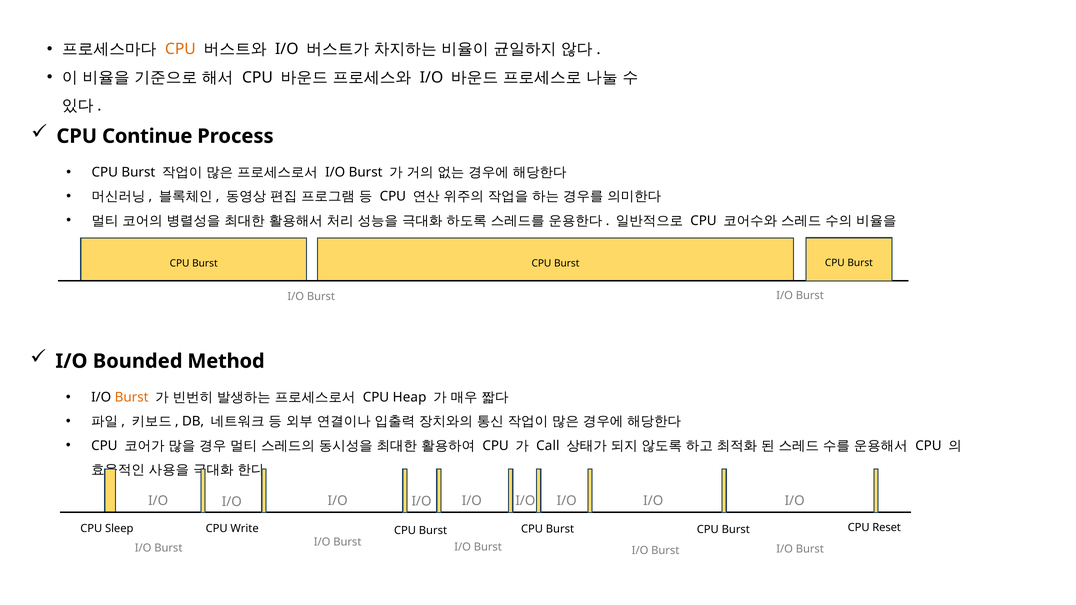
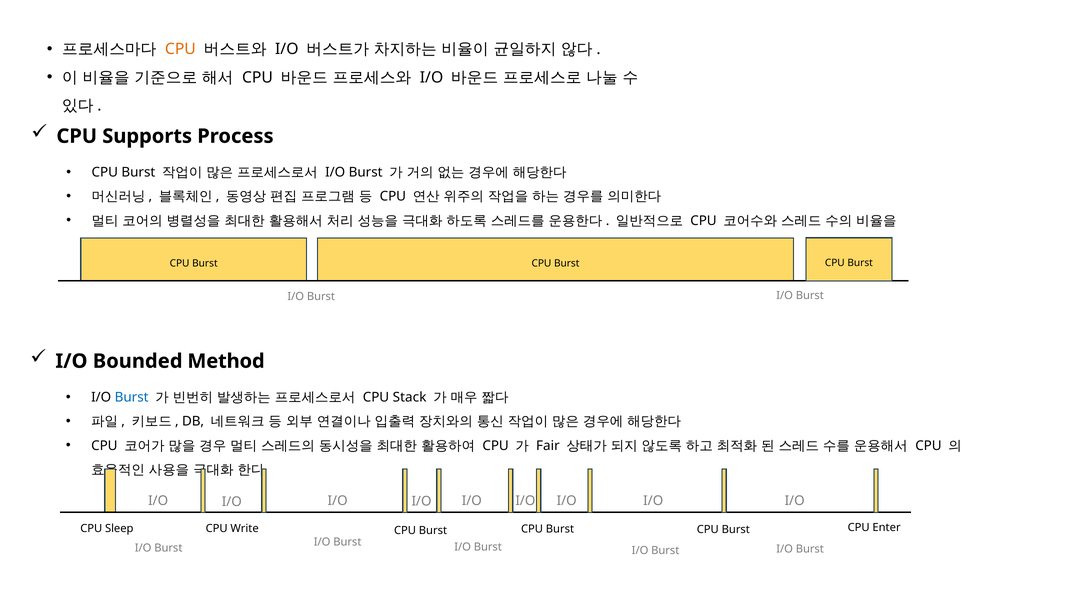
Continue: Continue -> Supports
Burst at (132, 397) colour: orange -> blue
Heap: Heap -> Stack
Call: Call -> Fair
Reset: Reset -> Enter
